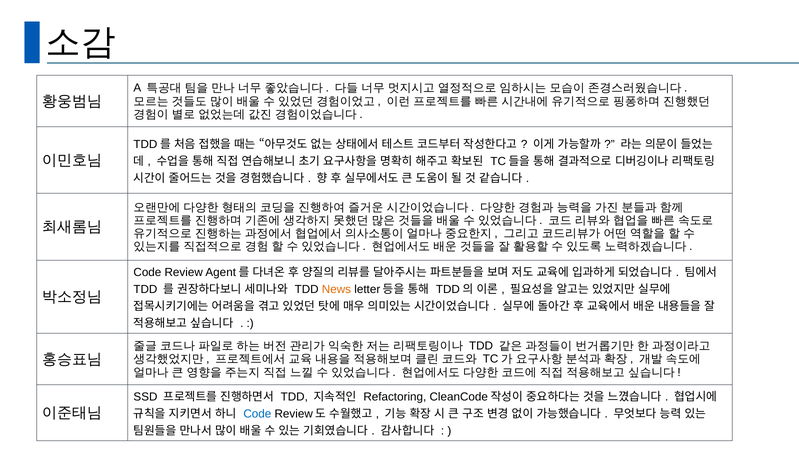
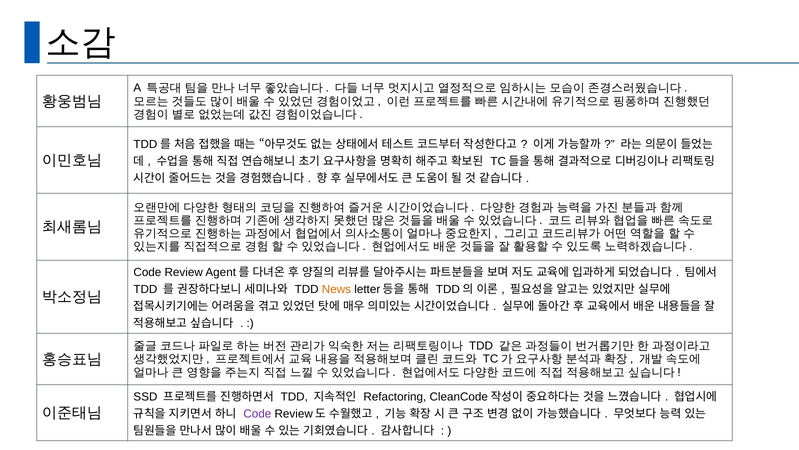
Code at (257, 414) colour: blue -> purple
